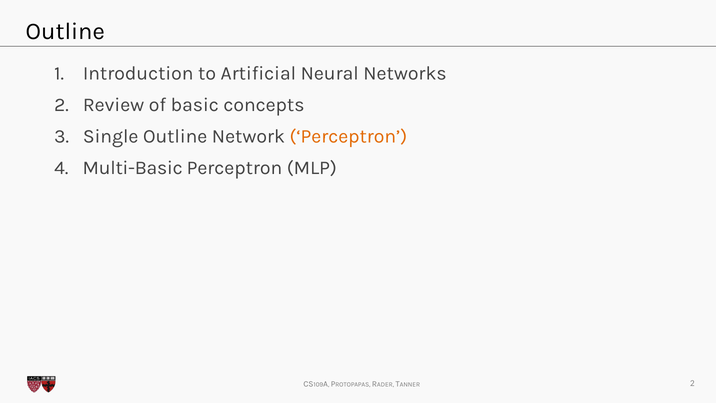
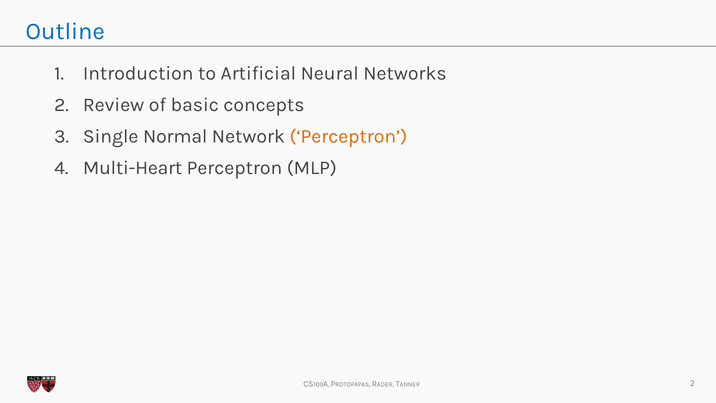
Outline at (65, 31) colour: black -> blue
Single Outline: Outline -> Normal
Multi-Basic: Multi-Basic -> Multi-Heart
